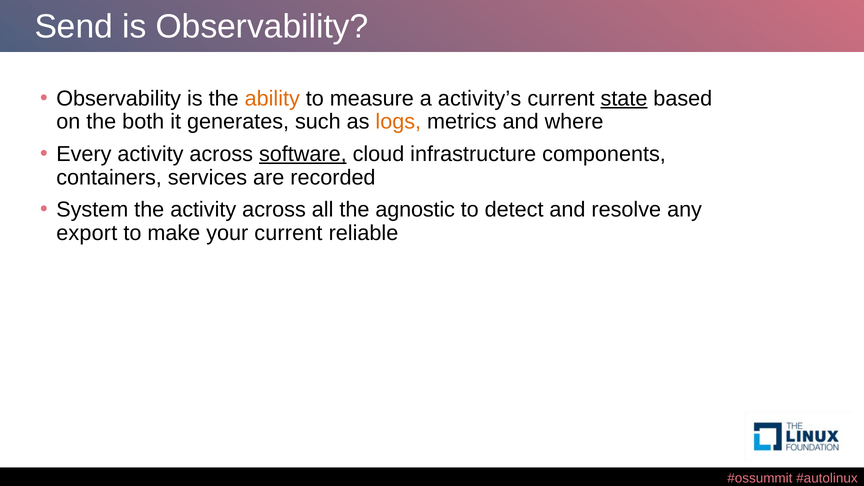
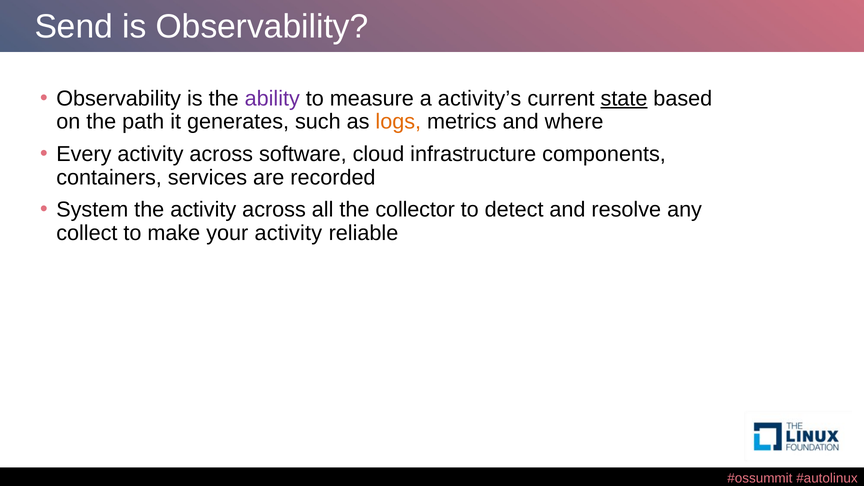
ability colour: orange -> purple
both: both -> path
software underline: present -> none
agnostic: agnostic -> collector
export: export -> collect
your current: current -> activity
